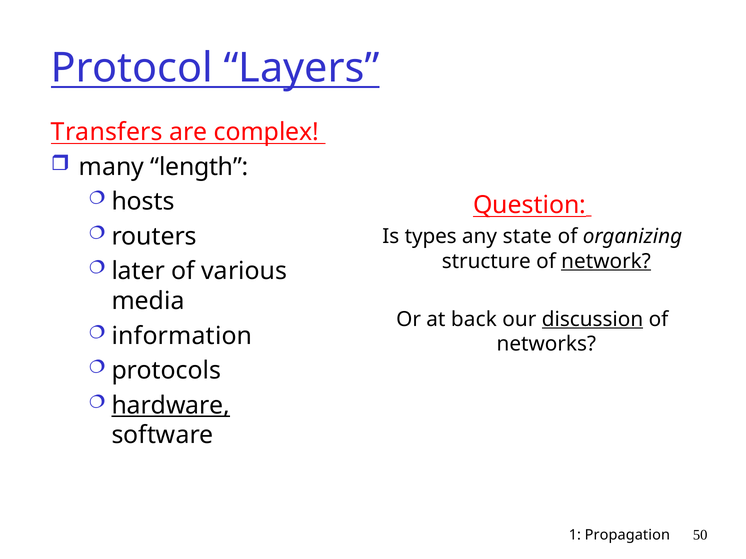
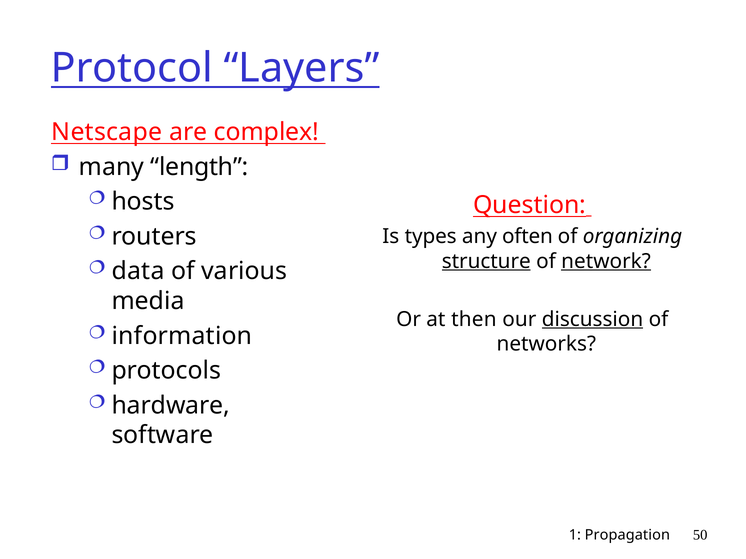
Transfers: Transfers -> Netscape
state: state -> often
structure underline: none -> present
later: later -> data
back: back -> then
hardware underline: present -> none
